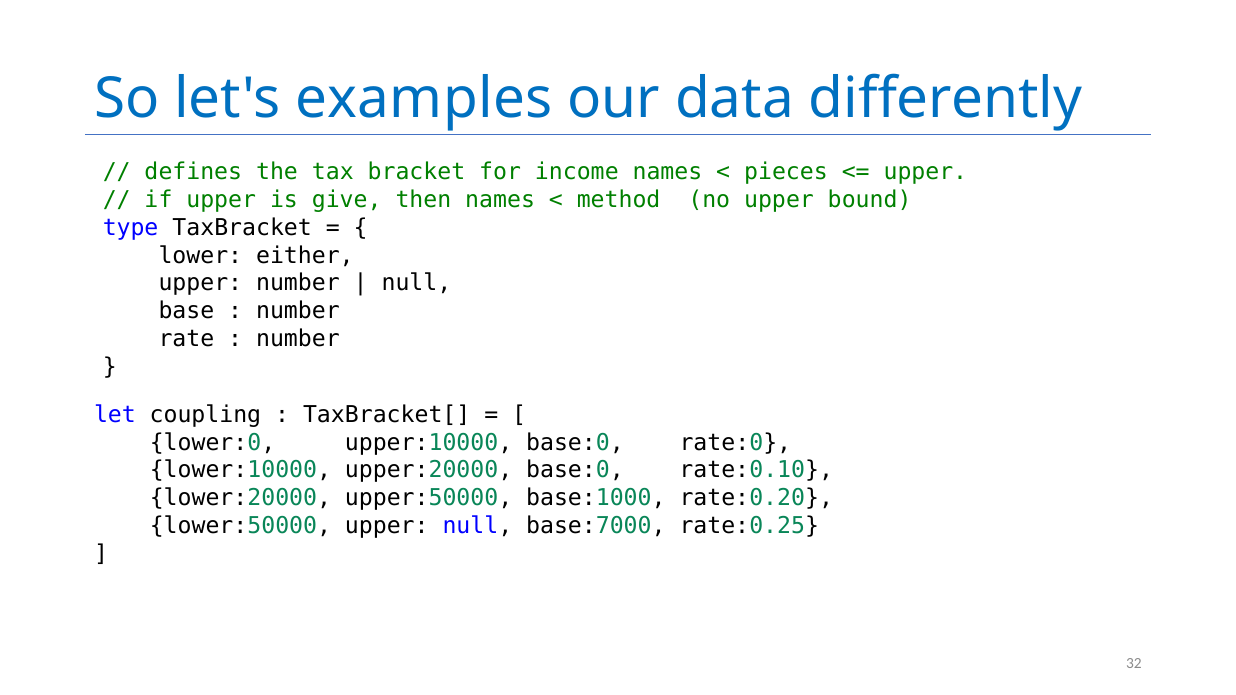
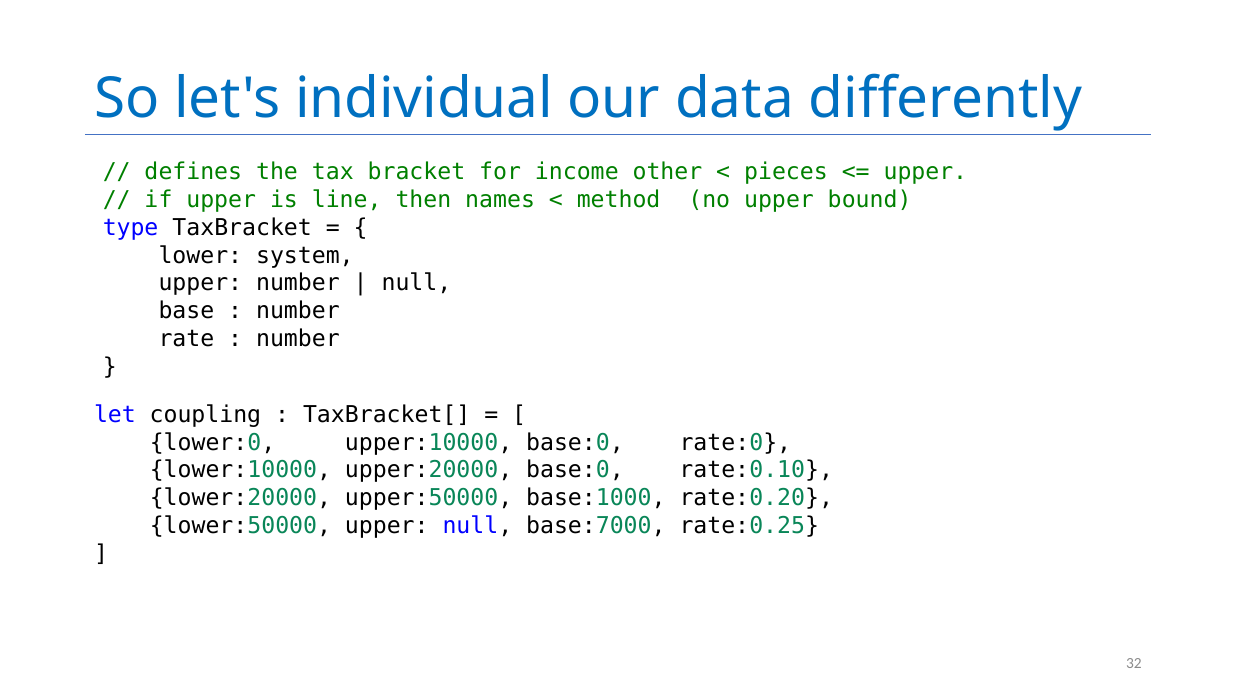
examples: examples -> individual
income names: names -> other
give: give -> line
either: either -> system
